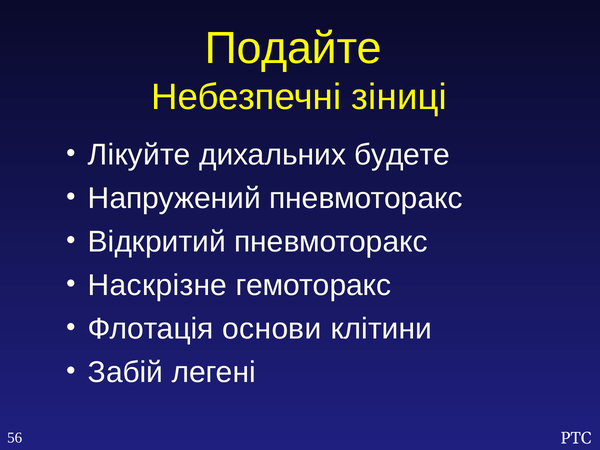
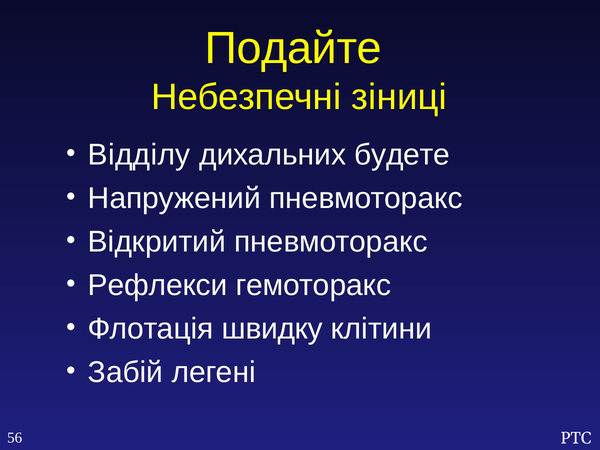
Лікуйте: Лікуйте -> Відділу
Наскрізне: Наскрізне -> Рефлекси
основи: основи -> швидку
